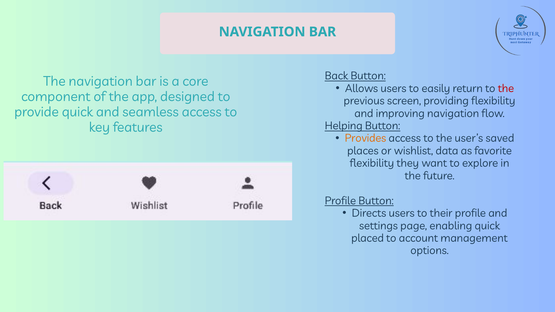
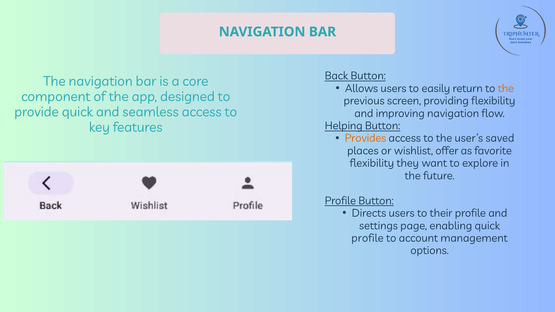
the at (506, 88) colour: red -> orange
data: data -> offer
placed at (368, 238): placed -> profile
